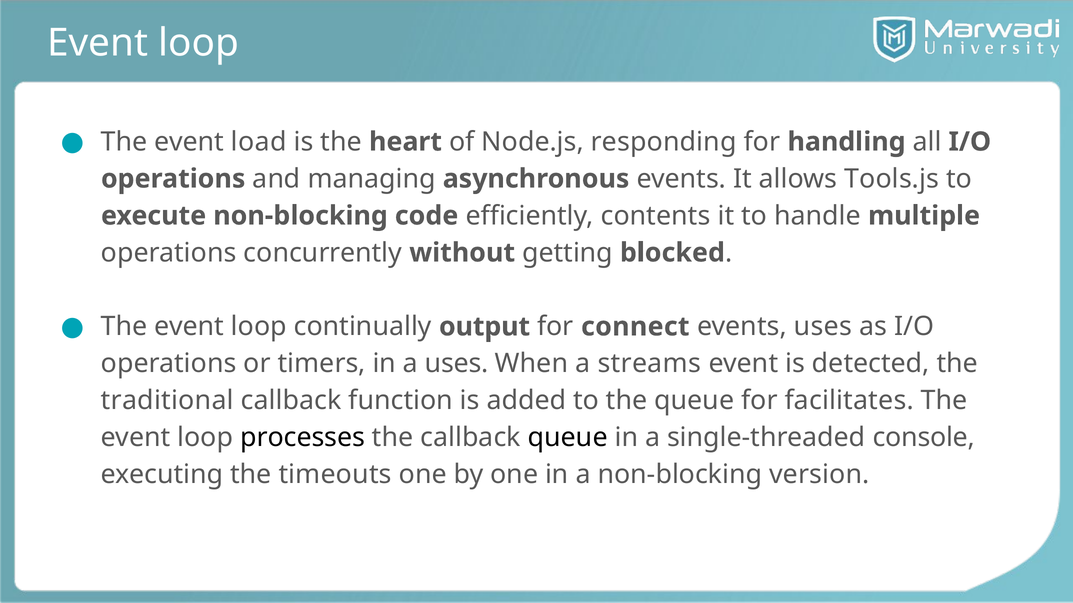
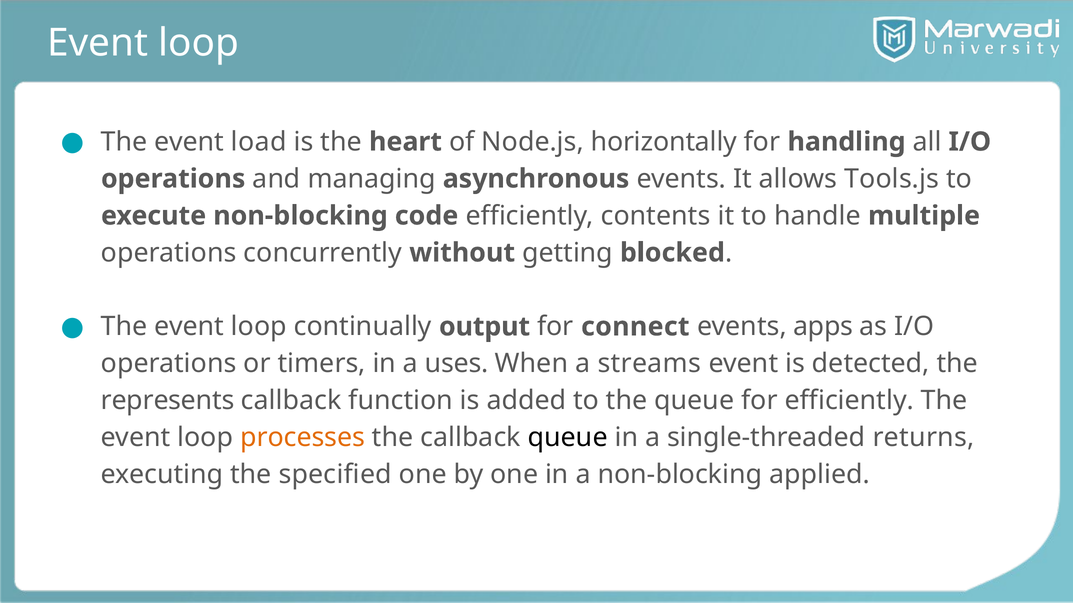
responding: responding -> horizontally
events uses: uses -> apps
traditional: traditional -> represents
for facilitates: facilitates -> efficiently
processes colour: black -> orange
console: console -> returns
timeouts: timeouts -> specified
version: version -> applied
